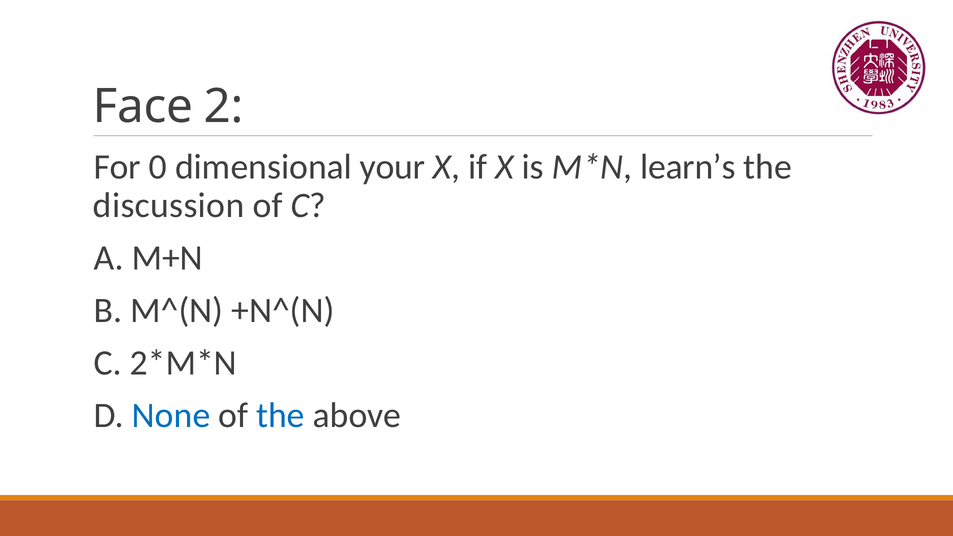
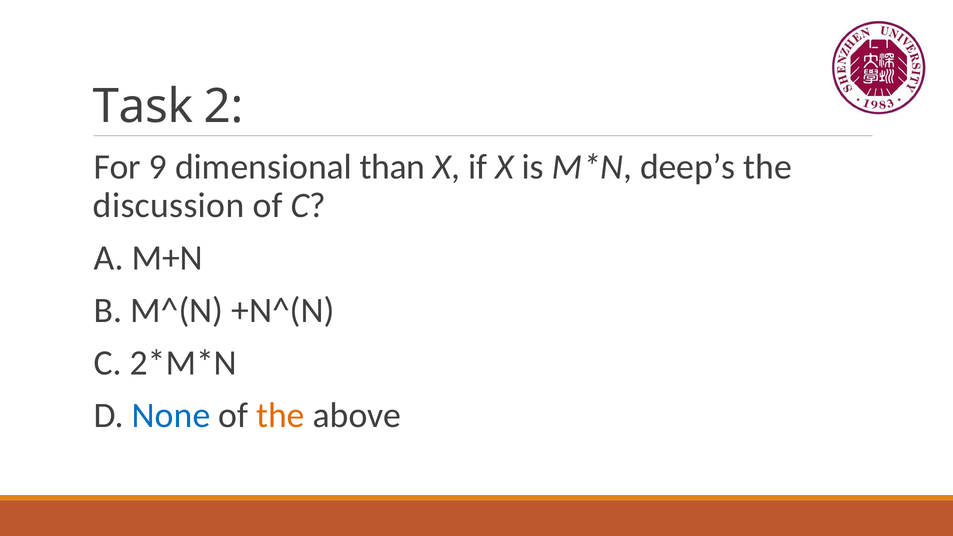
Face: Face -> Task
0: 0 -> 9
your: your -> than
learn’s: learn’s -> deep’s
the at (280, 416) colour: blue -> orange
